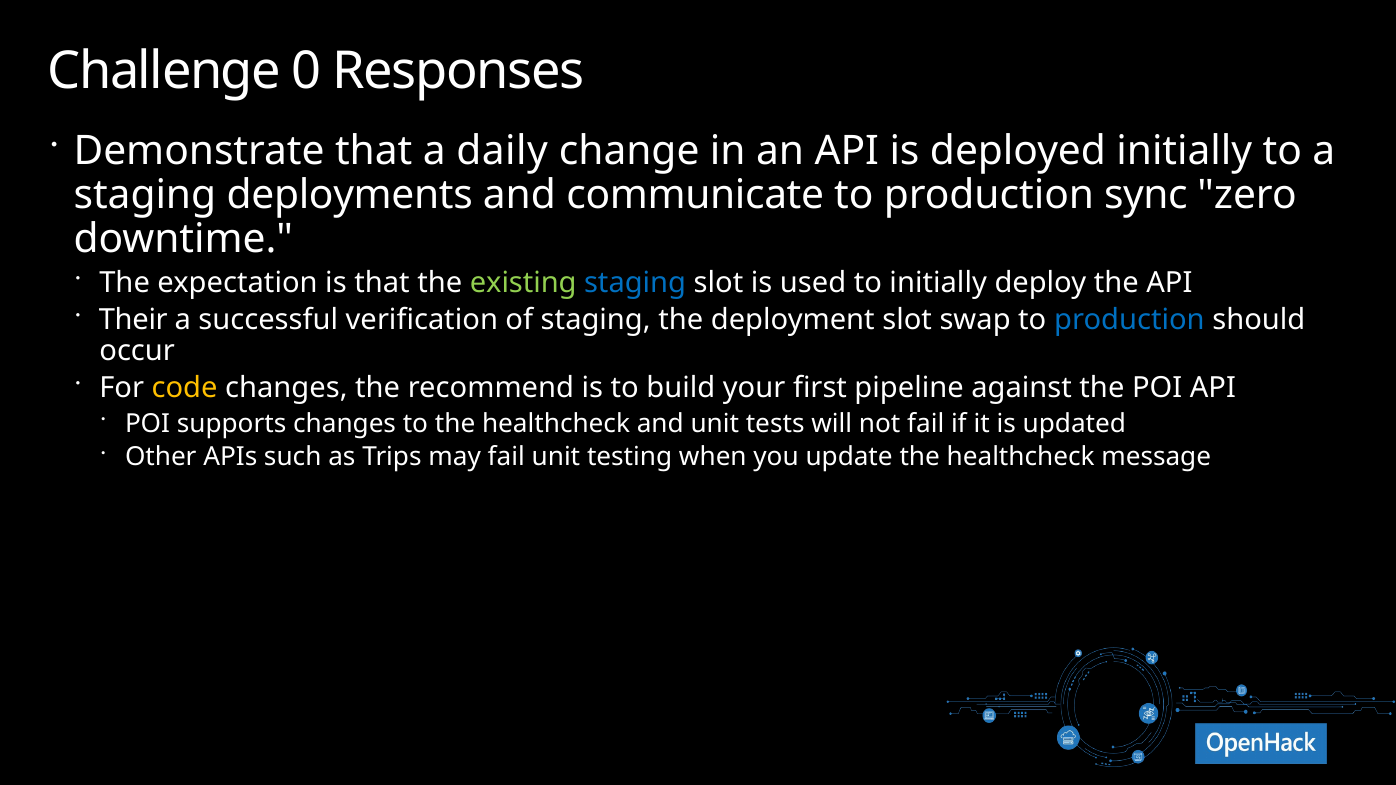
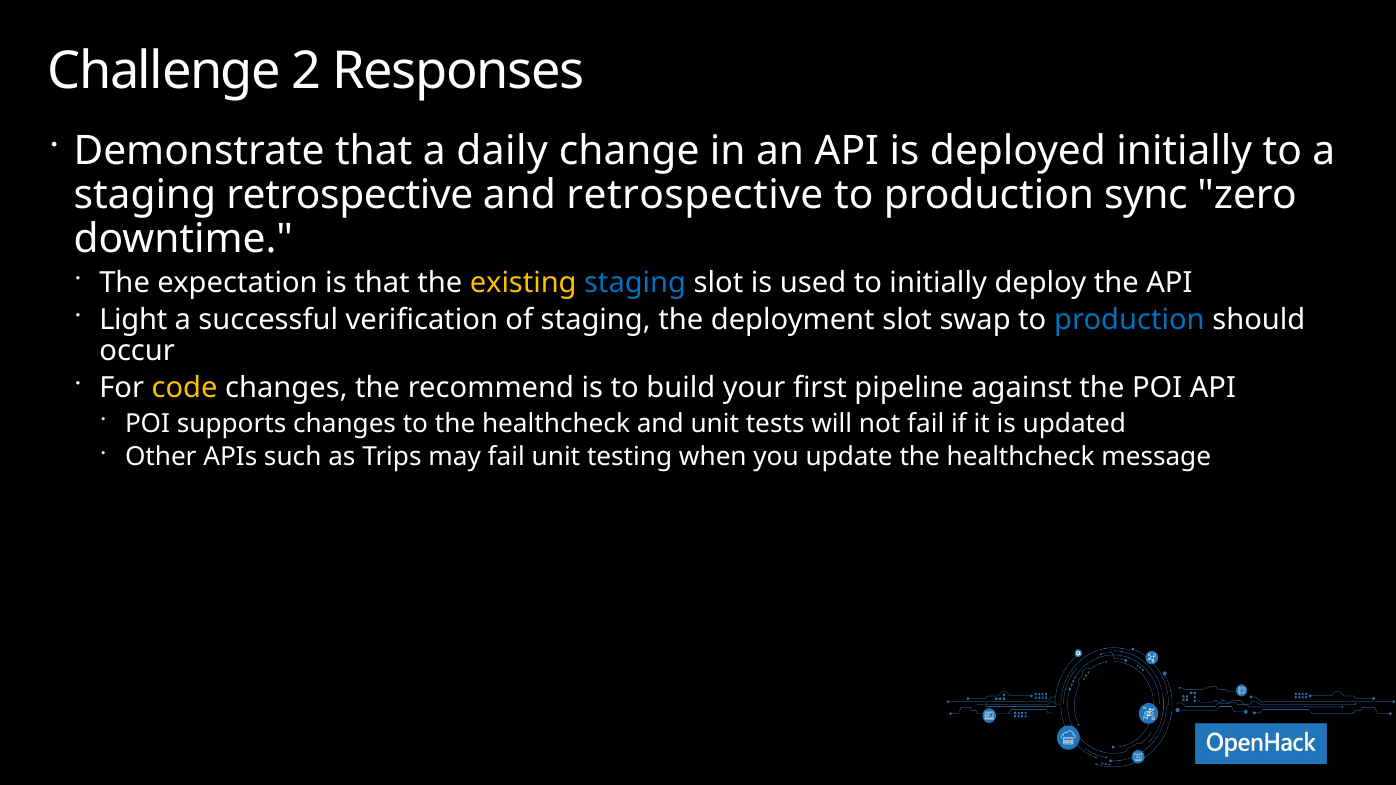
0: 0 -> 2
staging deployments: deployments -> retrospective
and communicate: communicate -> retrospective
existing colour: light green -> yellow
Their: Their -> Light
